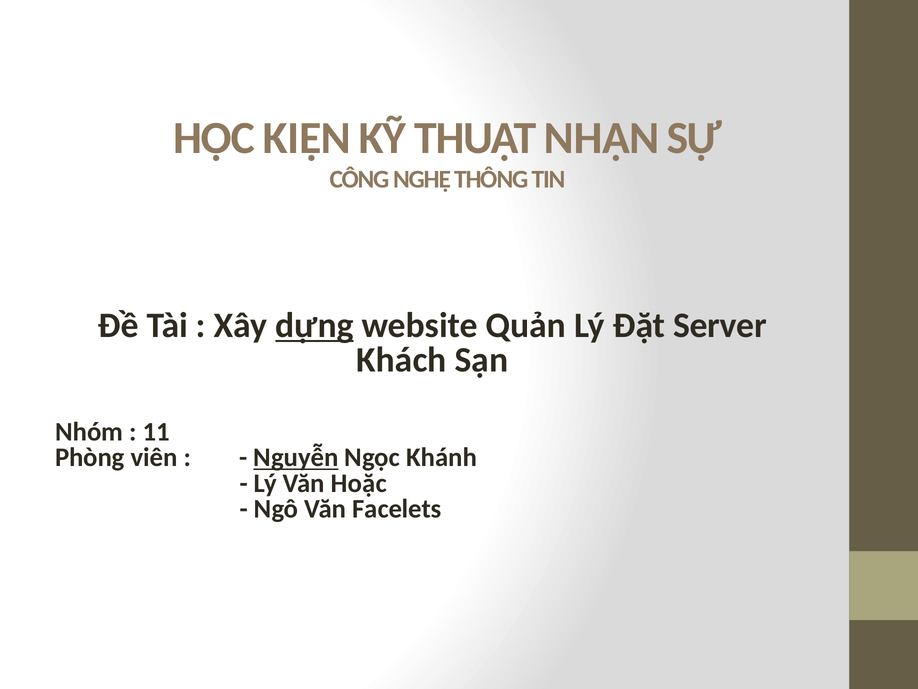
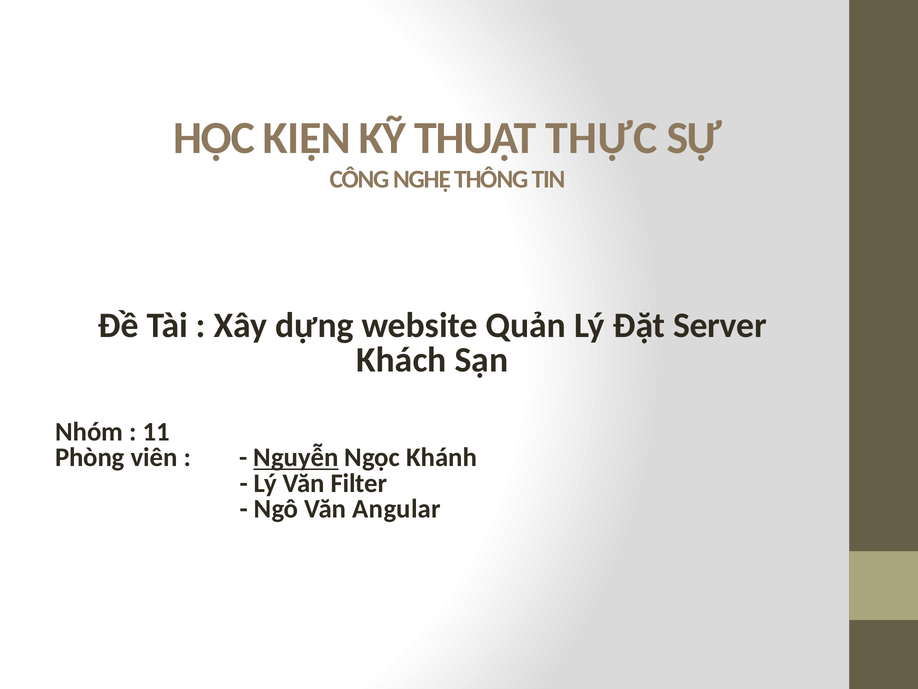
NHẬN: NHẬN -> THỰC
dựng underline: present -> none
Hoặc: Hoặc -> Filter
Facelets: Facelets -> Angular
